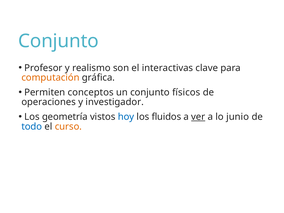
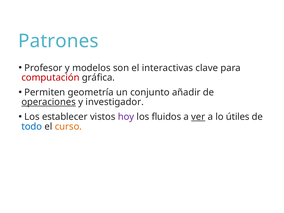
Conjunto at (58, 41): Conjunto -> Patrones
realismo: realismo -> modelos
computación colour: orange -> red
conceptos: conceptos -> geometría
físicos: físicos -> añadir
operaciones underline: none -> present
geometría: geometría -> establecer
hoy colour: blue -> purple
junio: junio -> útiles
